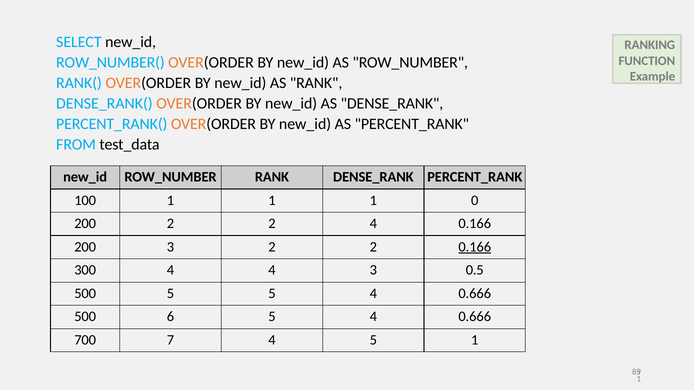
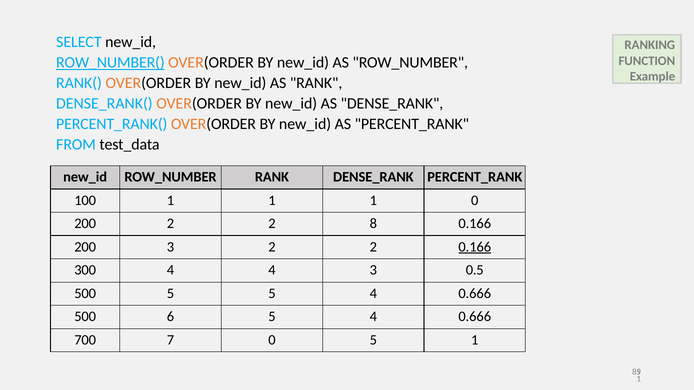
ROW_NUMBER( underline: none -> present
2 4: 4 -> 8
7 4: 4 -> 0
